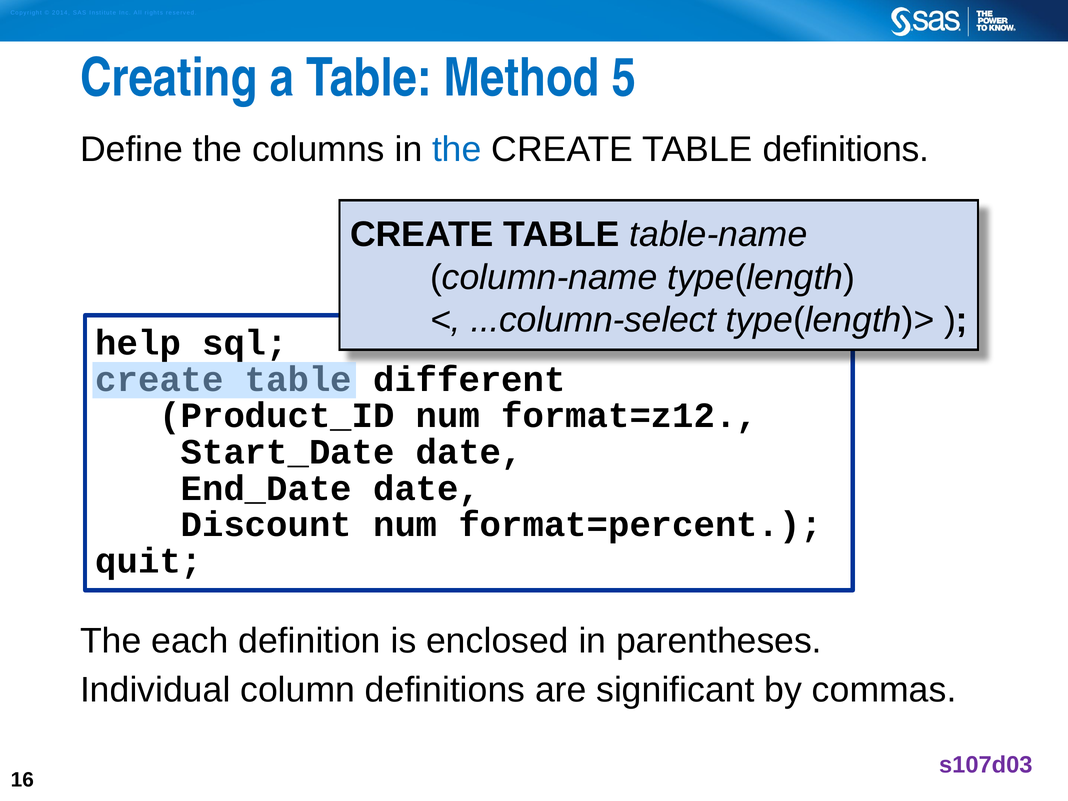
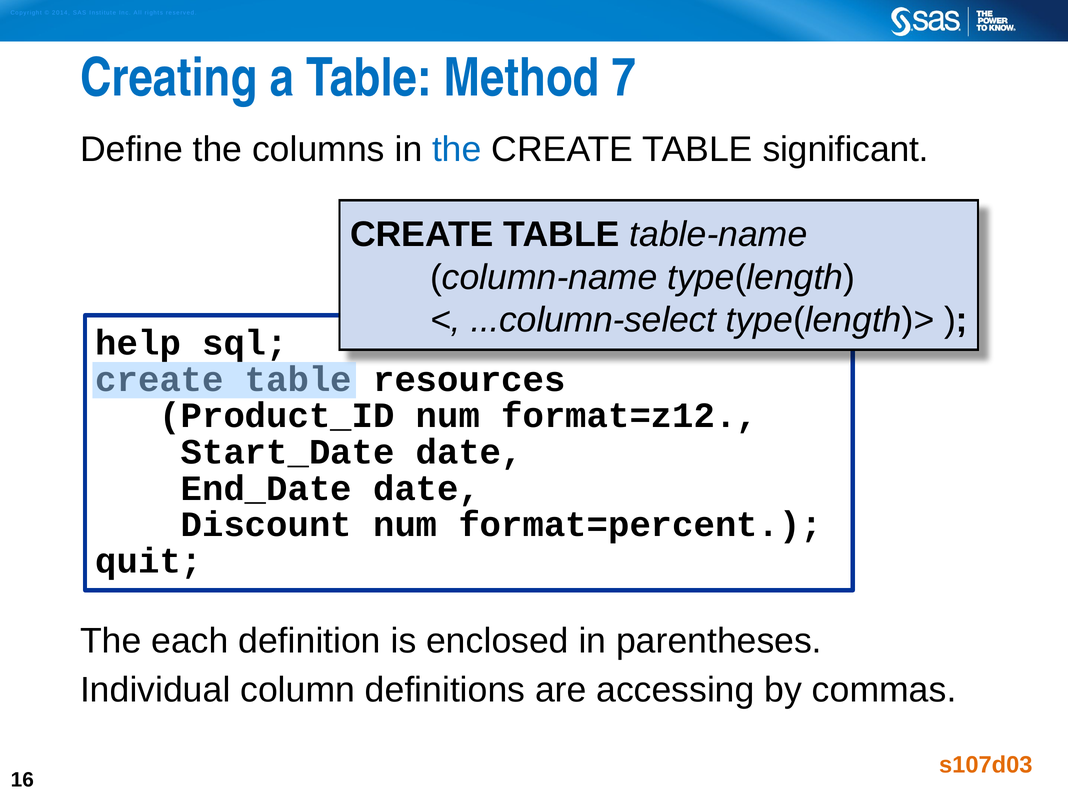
5: 5 -> 7
TABLE definitions: definitions -> significant
different: different -> resources
significant: significant -> accessing
s107d03 colour: purple -> orange
